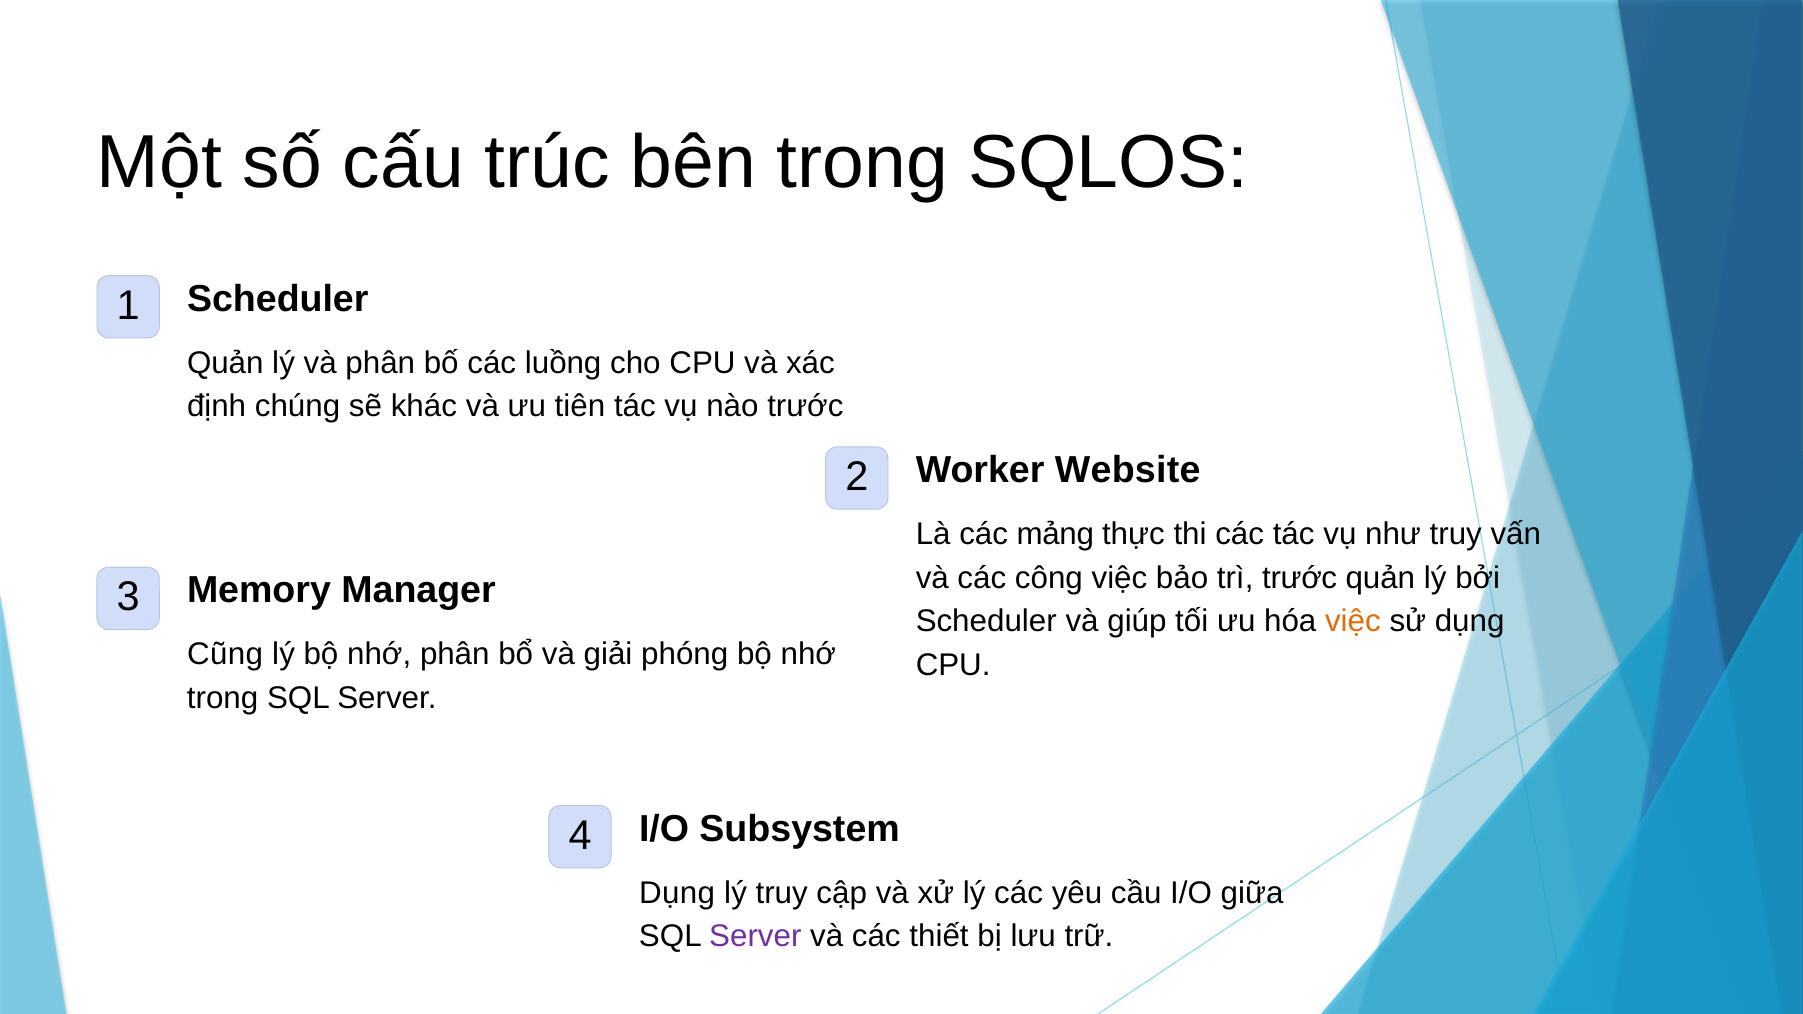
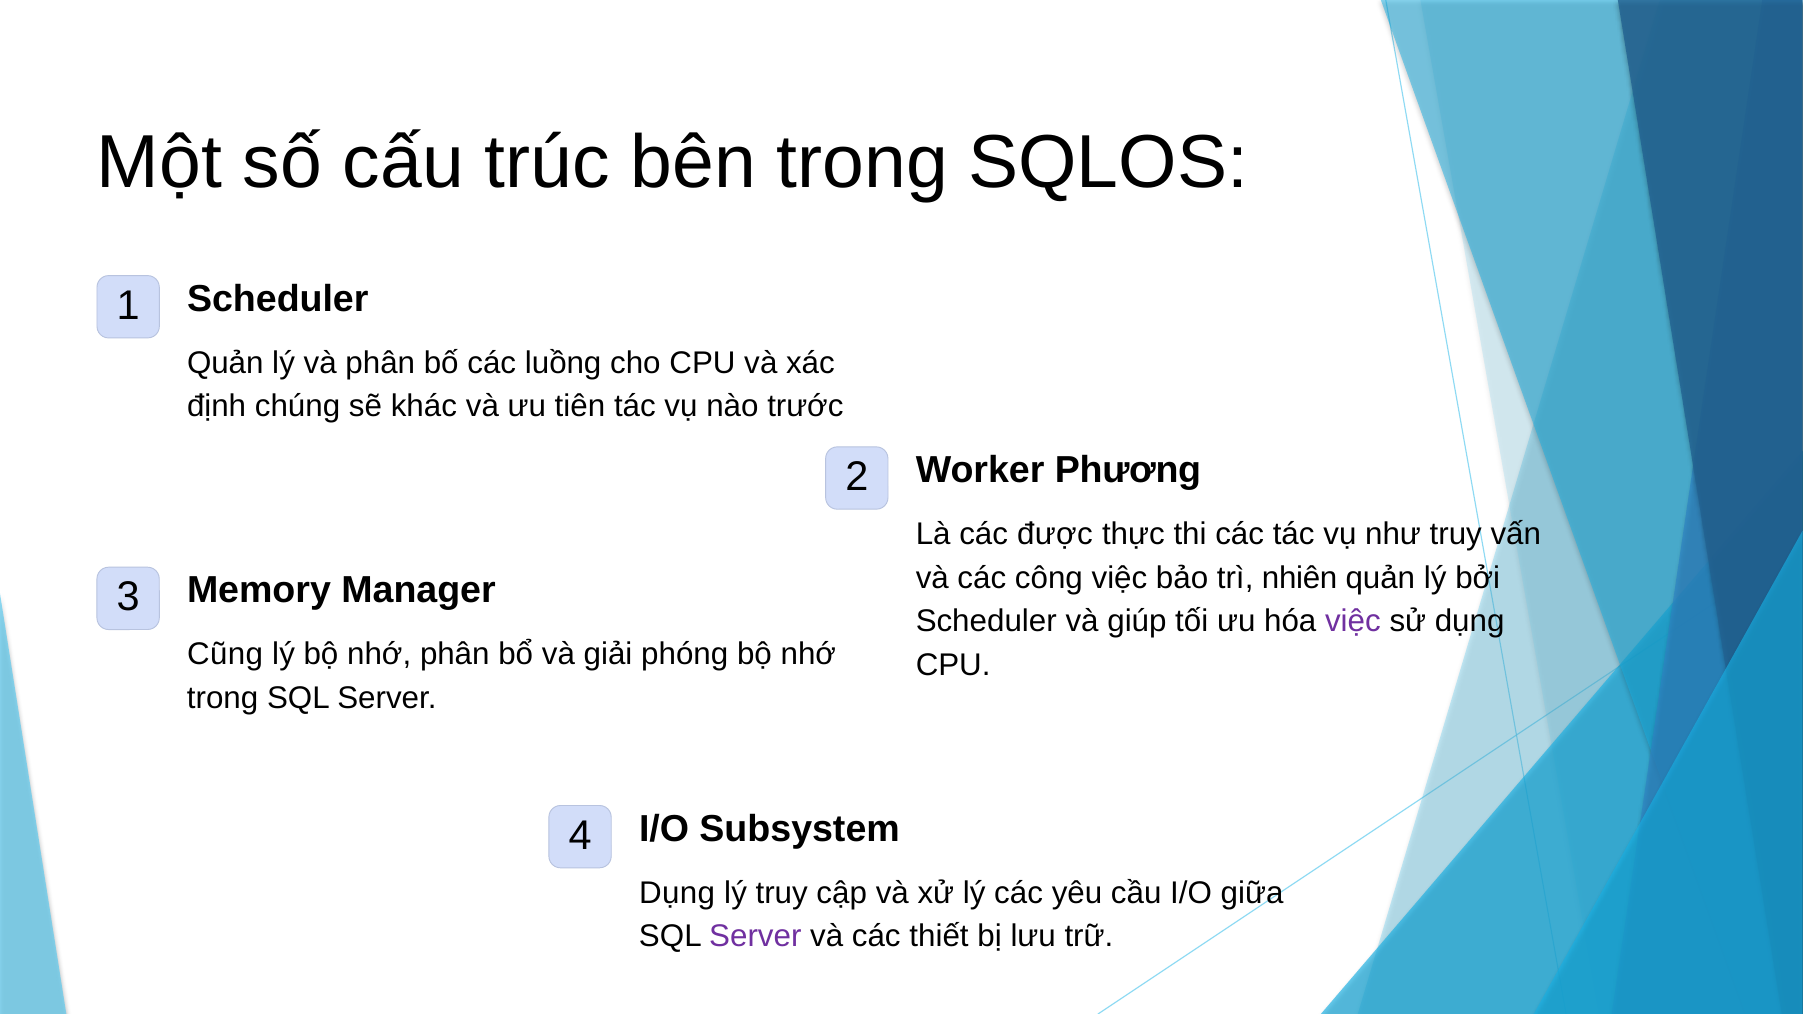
Website: Website -> Phương
mảng: mảng -> được
trì trước: trước -> nhiên
việc at (1353, 622) colour: orange -> purple
